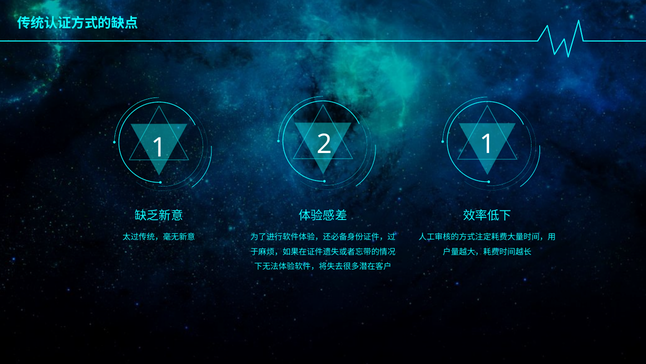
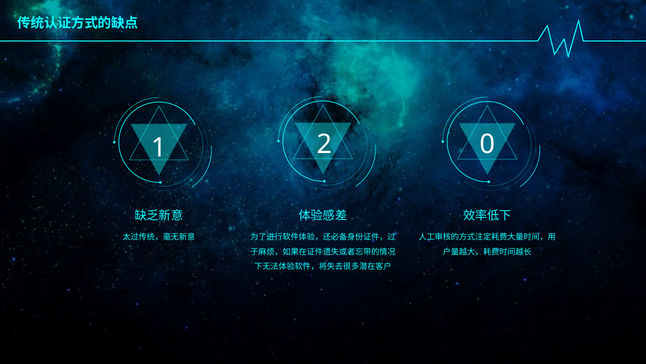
2 1: 1 -> 0
